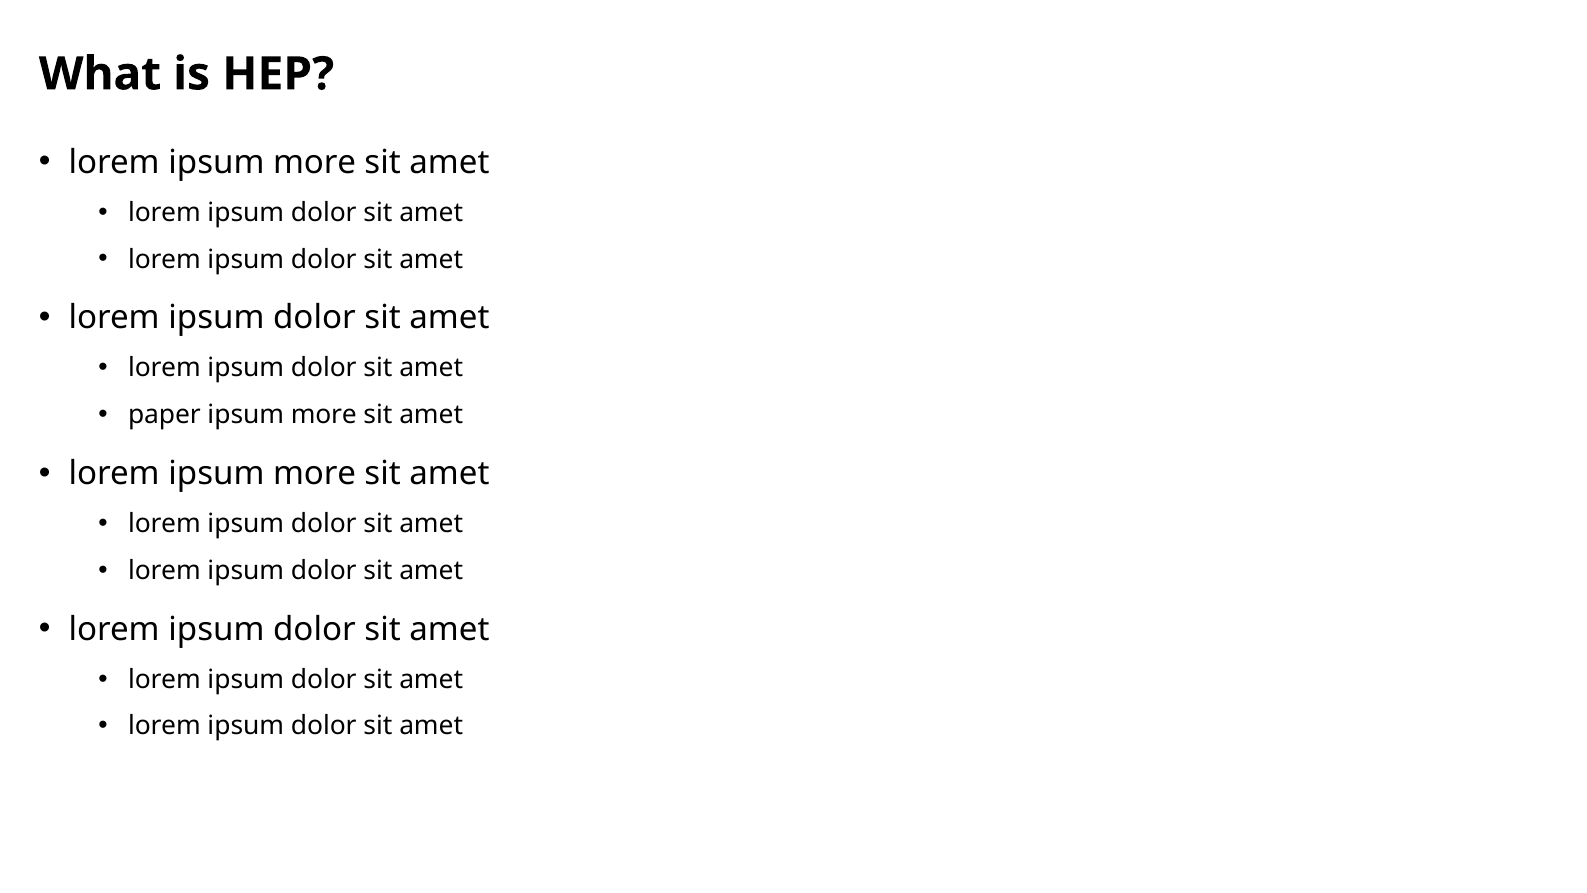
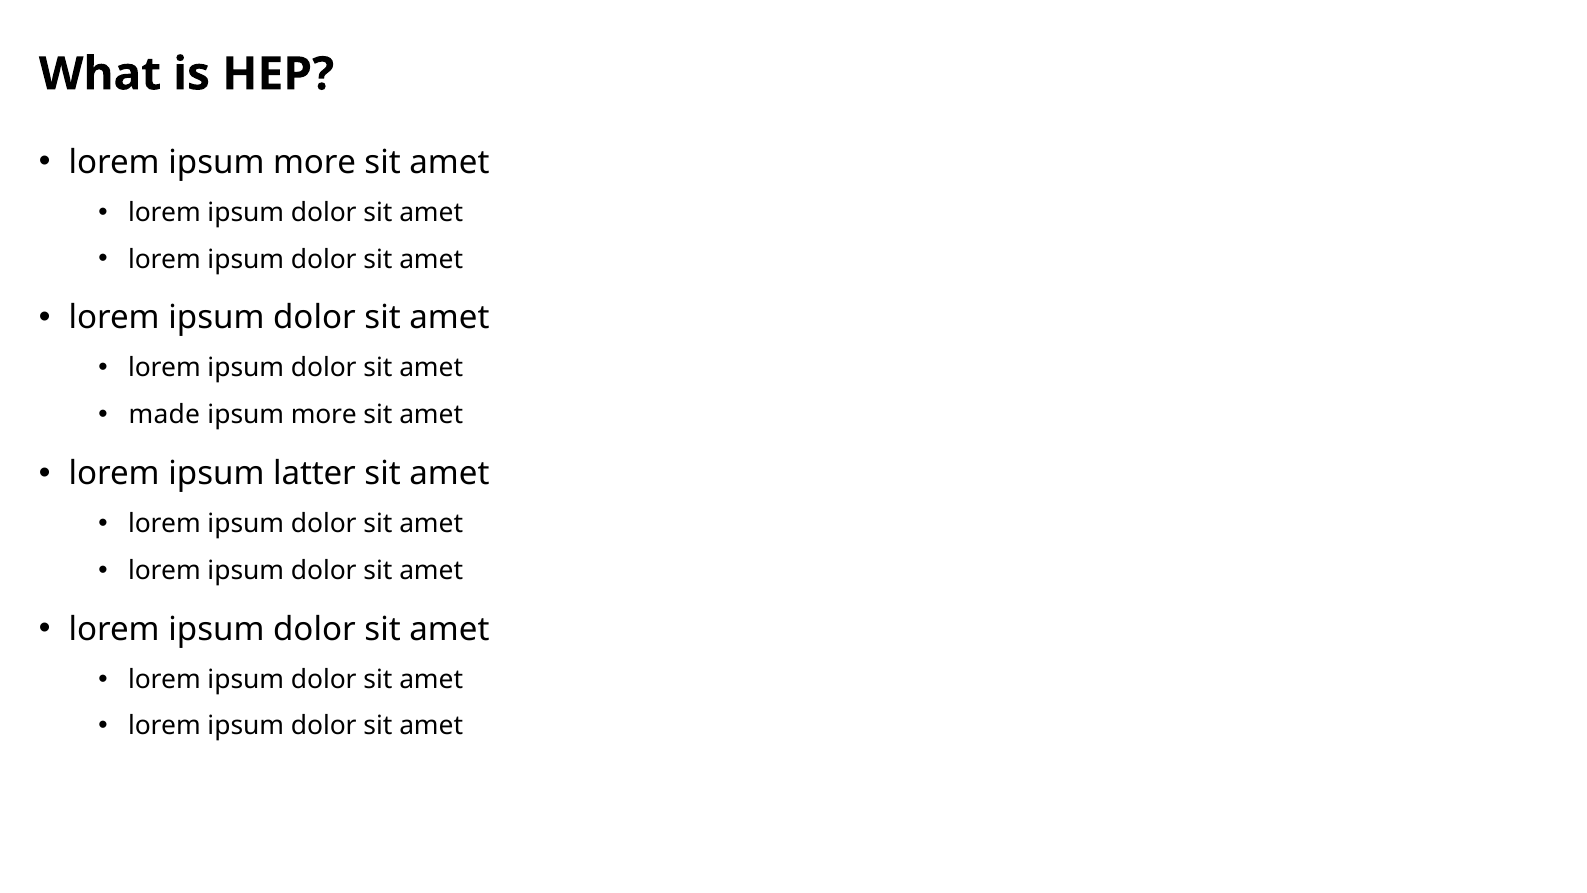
paper: paper -> made
more at (315, 473): more -> latter
